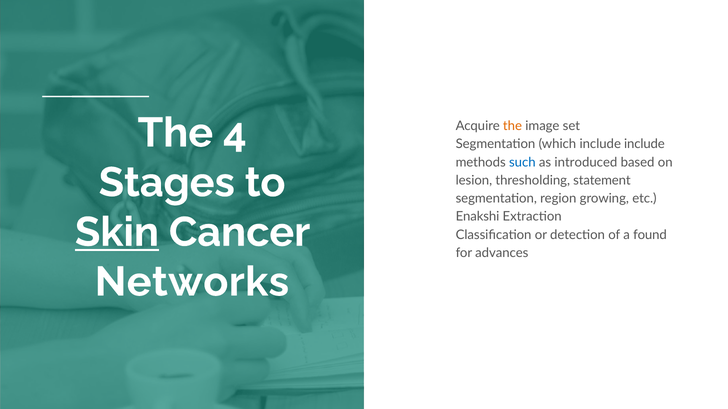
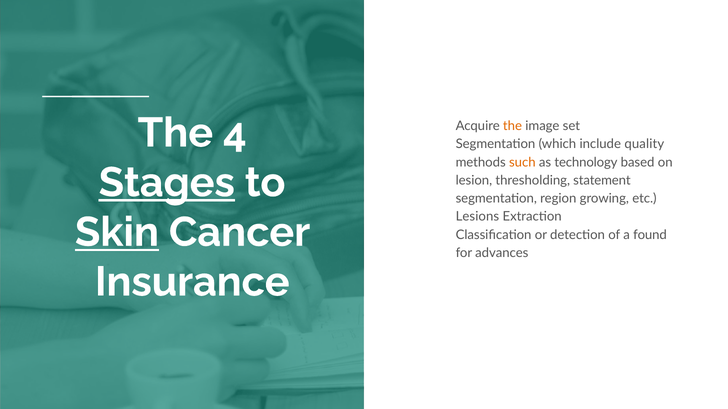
include include: include -> quality
such colour: blue -> orange
introduced: introduced -> technology
Stages underline: none -> present
Enakshi: Enakshi -> Lesions
Networks: Networks -> Insurance
